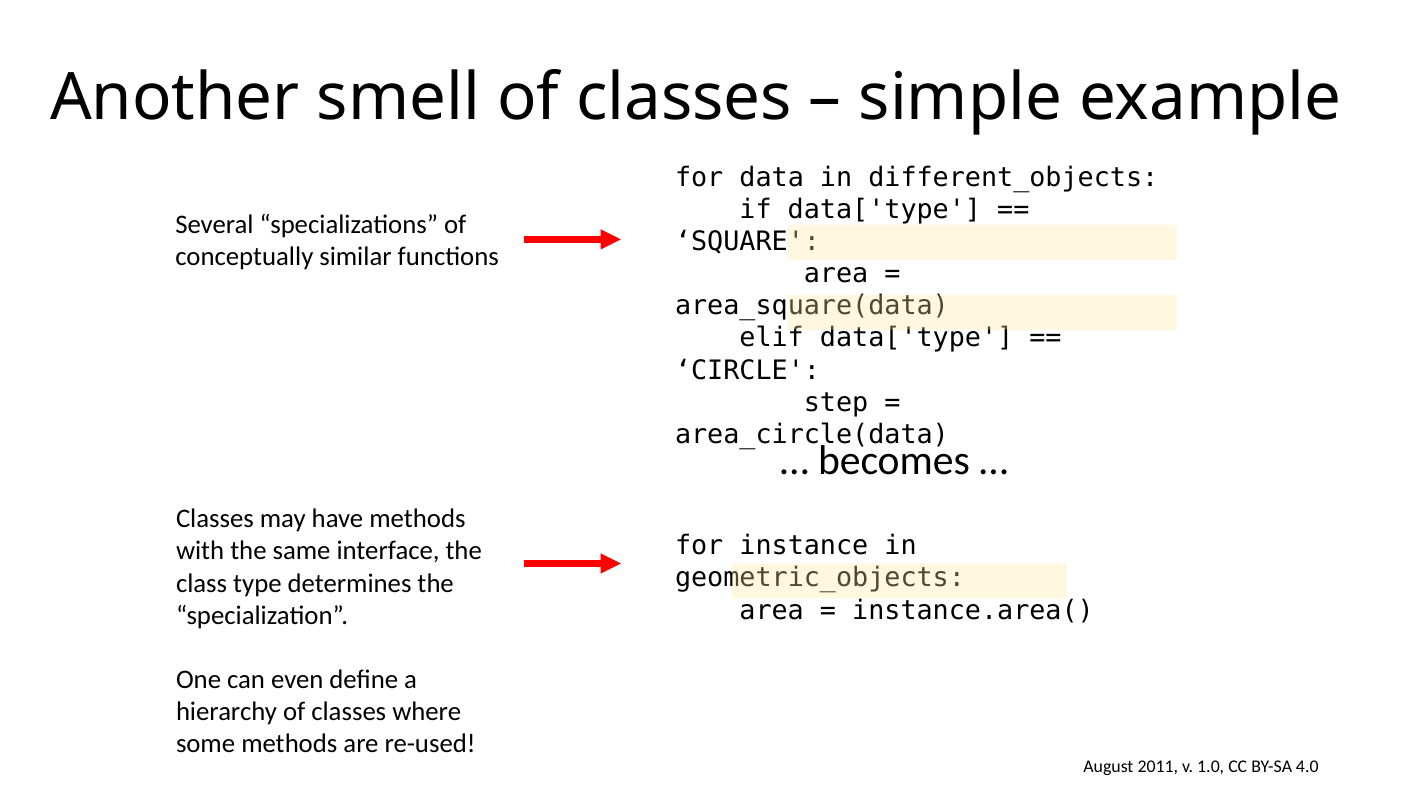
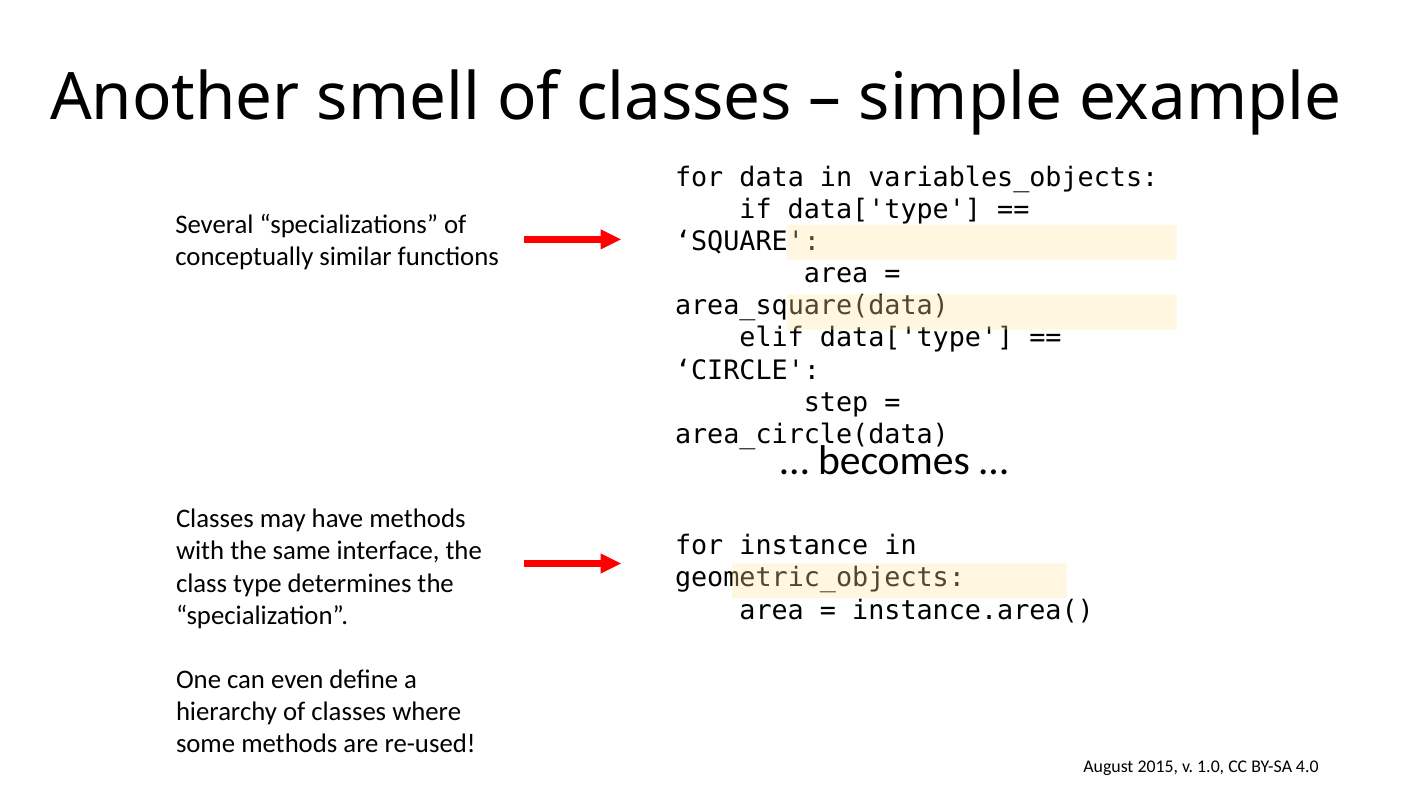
different_objects: different_objects -> variables_objects
2011: 2011 -> 2015
